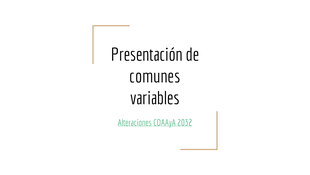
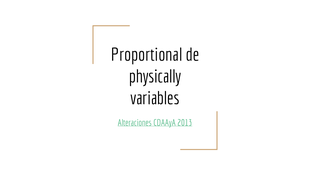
Presentación: Presentación -> Proportional
comunes: comunes -> physically
2032: 2032 -> 2013
